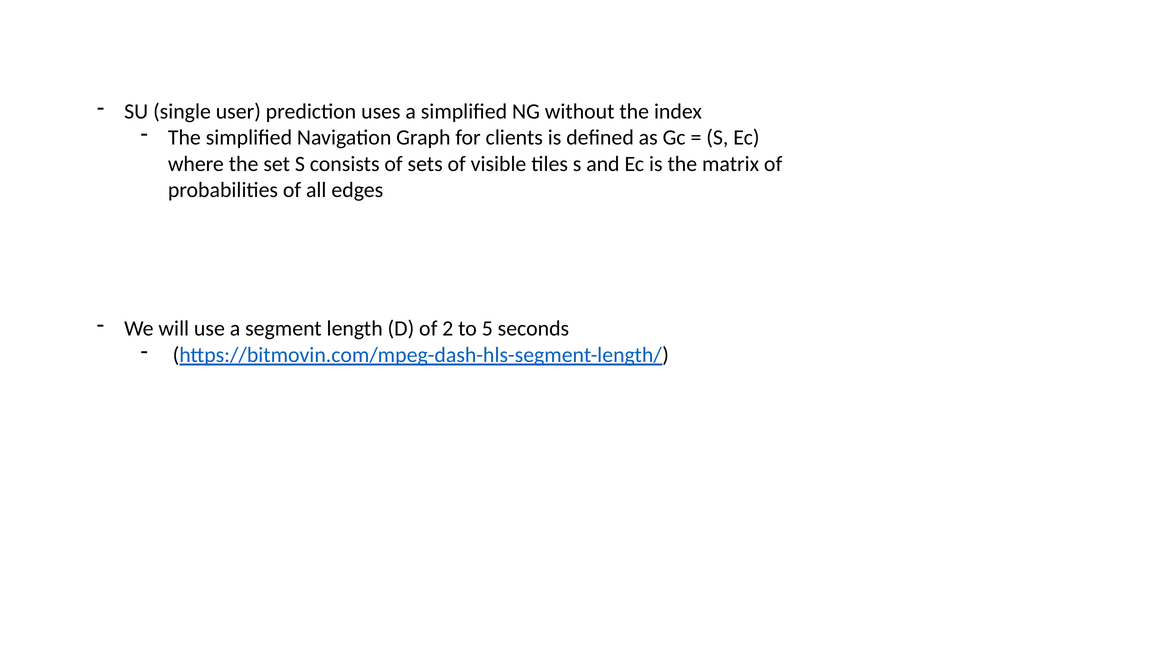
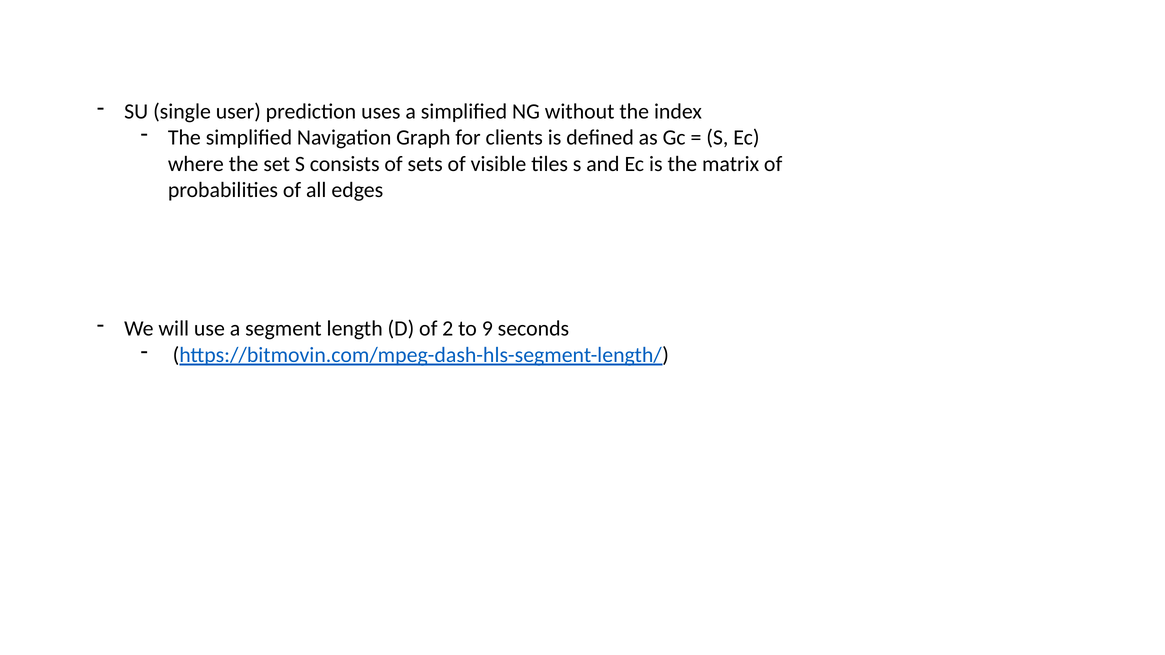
5: 5 -> 9
